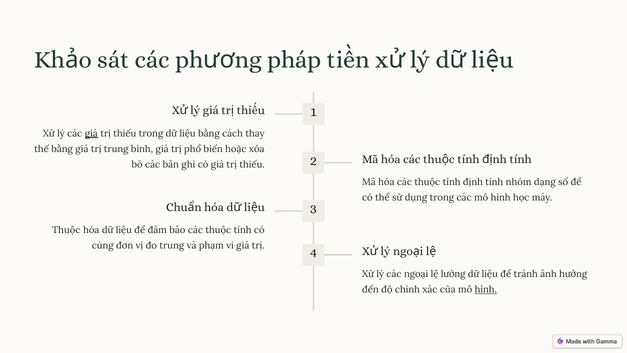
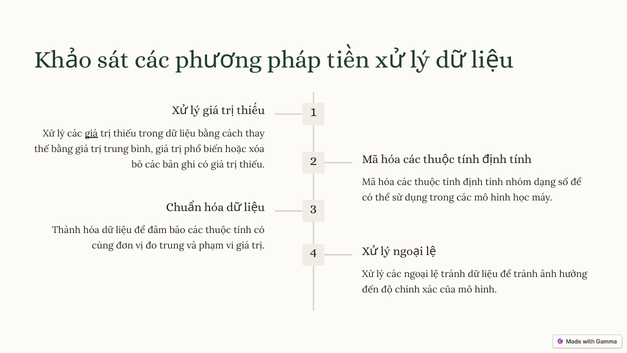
Thuộc at (66, 230): Thuộc -> Thành
lệ lường: lường -> tránh
hình at (486, 289) underline: present -> none
